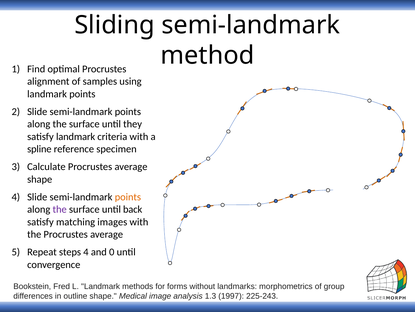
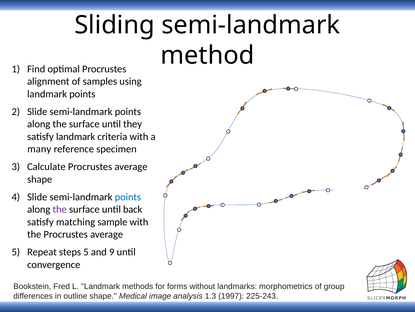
spline: spline -> many
points at (128, 197) colour: orange -> blue
images: images -> sample
steps 4: 4 -> 5
0: 0 -> 9
